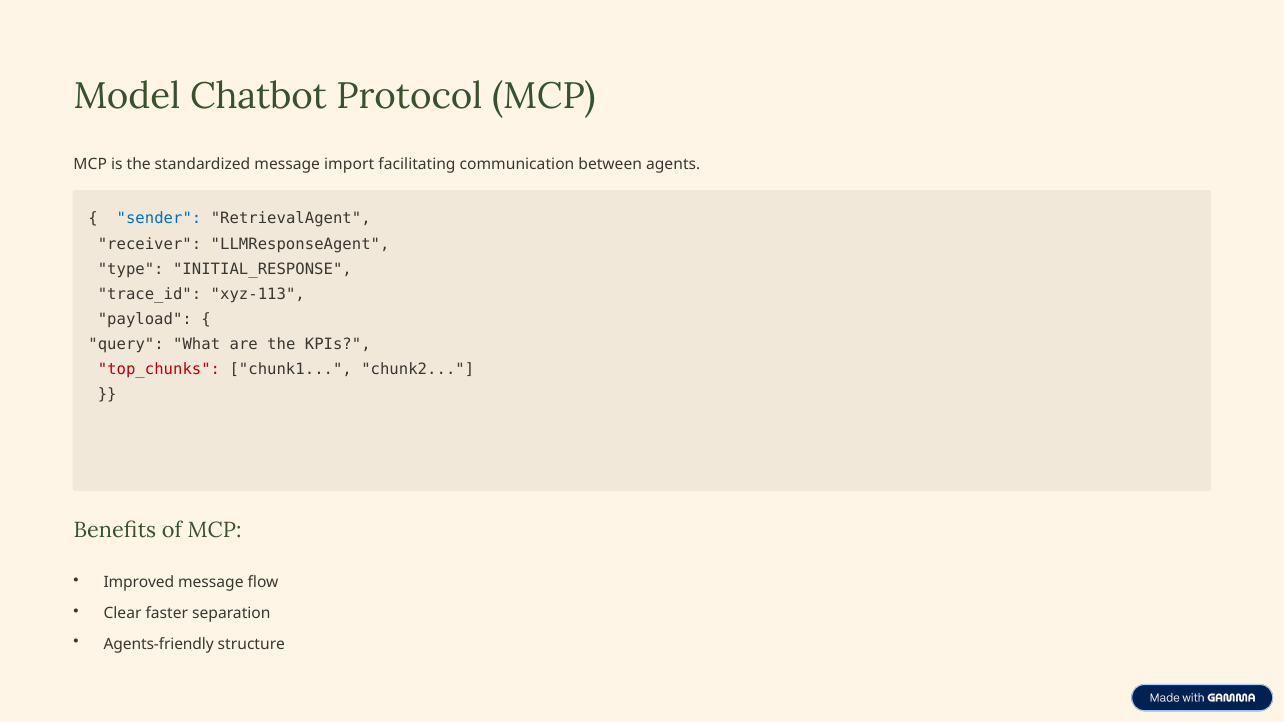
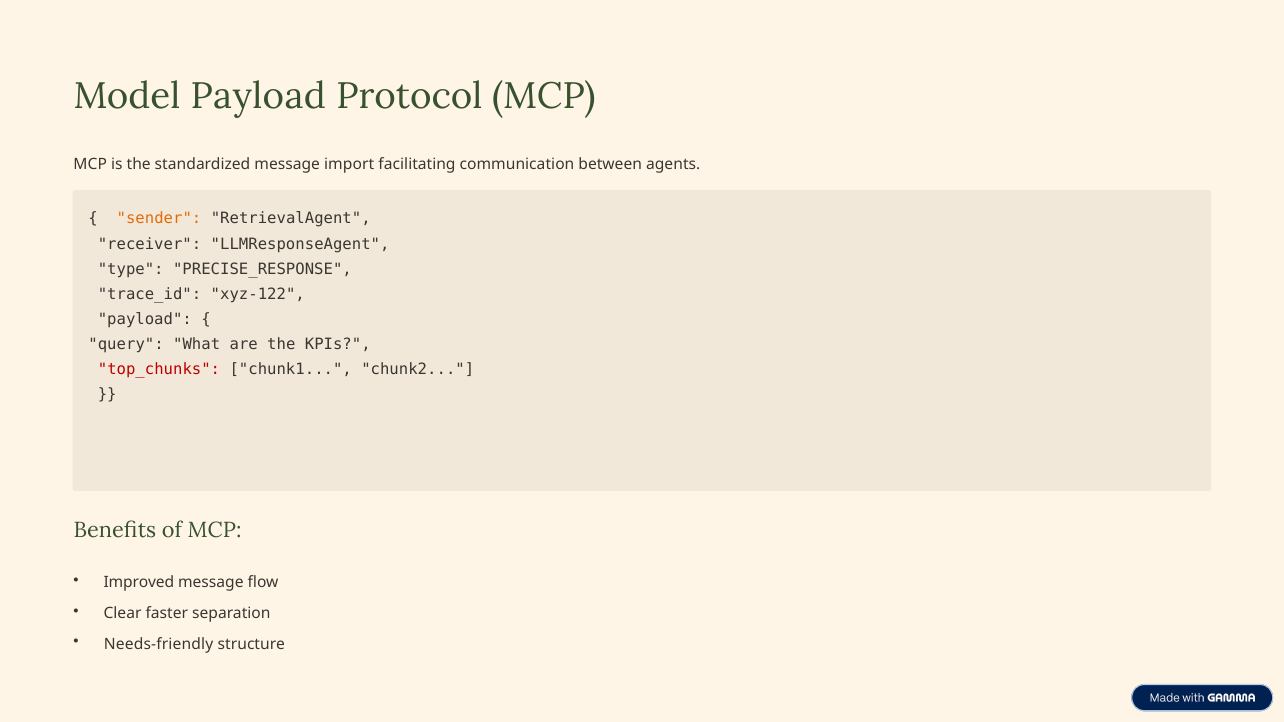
Model Chatbot: Chatbot -> Payload
sender colour: blue -> orange
INITIAL_RESPONSE: INITIAL_RESPONSE -> PRECISE_RESPONSE
xyz-113: xyz-113 -> xyz-122
Agents-friendly: Agents-friendly -> Needs-friendly
